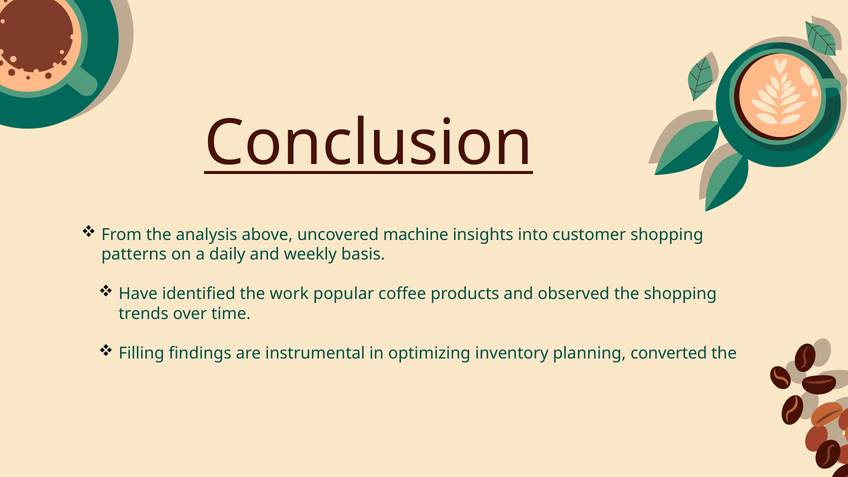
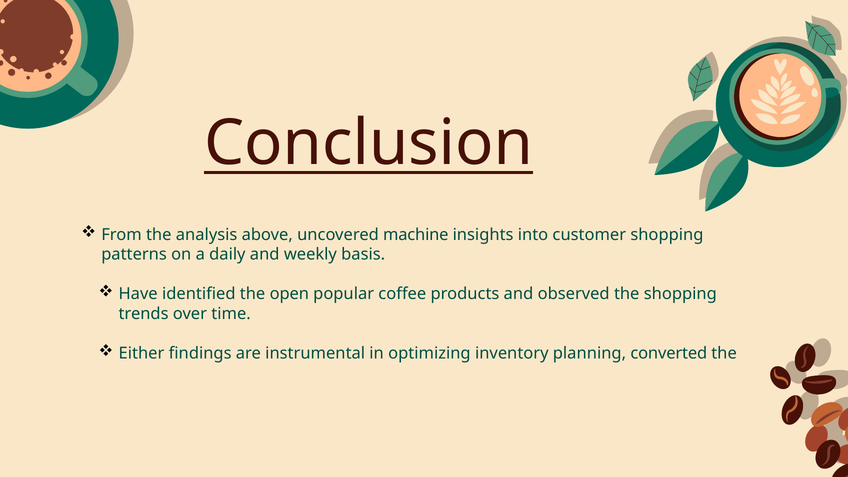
work: work -> open
Filling: Filling -> Either
